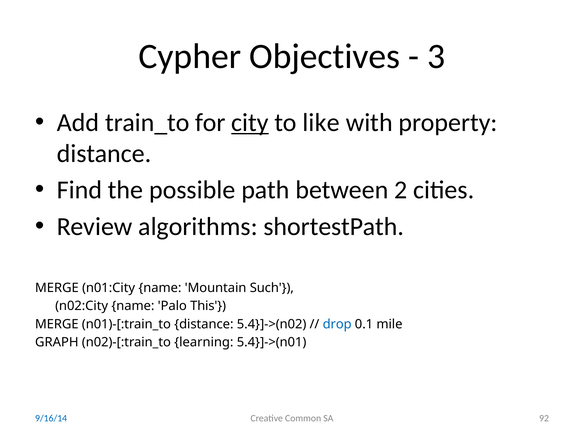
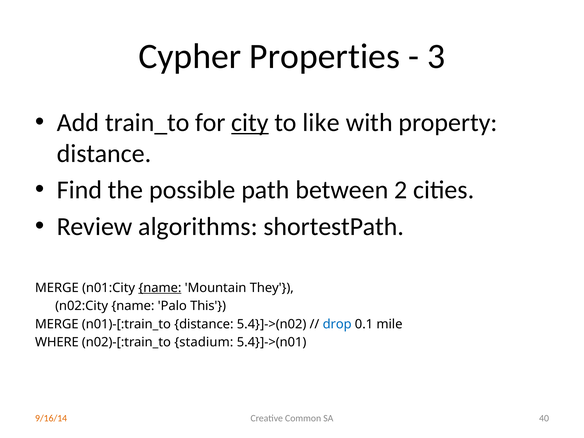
Objectives: Objectives -> Properties
name at (160, 288) underline: none -> present
Such: Such -> They
GRAPH: GRAPH -> WHERE
learning: learning -> stadium
92: 92 -> 40
9/16/14 colour: blue -> orange
